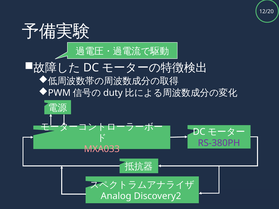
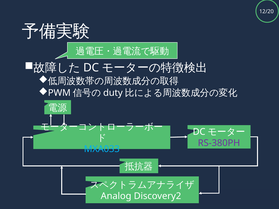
MXA033 colour: pink -> light blue
